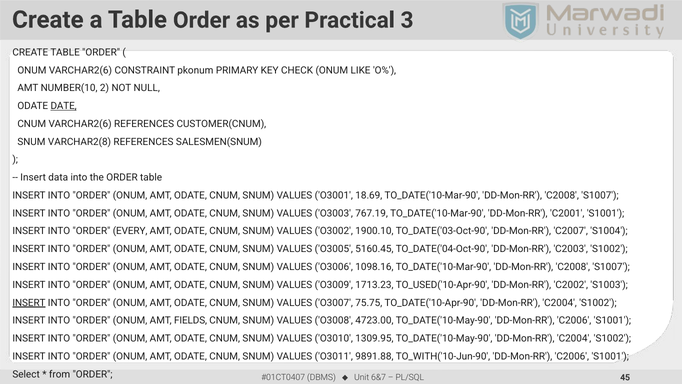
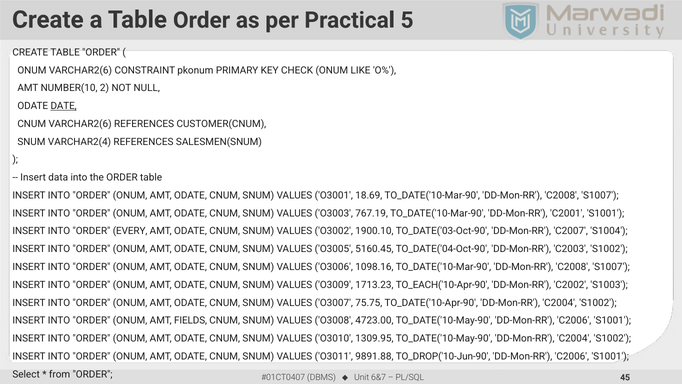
3: 3 -> 5
VARCHAR2(8: VARCHAR2(8 -> VARCHAR2(4
TO_USED('10-Apr-90: TO_USED('10-Apr-90 -> TO_EACH('10-Apr-90
INSERT at (29, 302) underline: present -> none
TO_WITH('10-Jun-90: TO_WITH('10-Jun-90 -> TO_DROP('10-Jun-90
